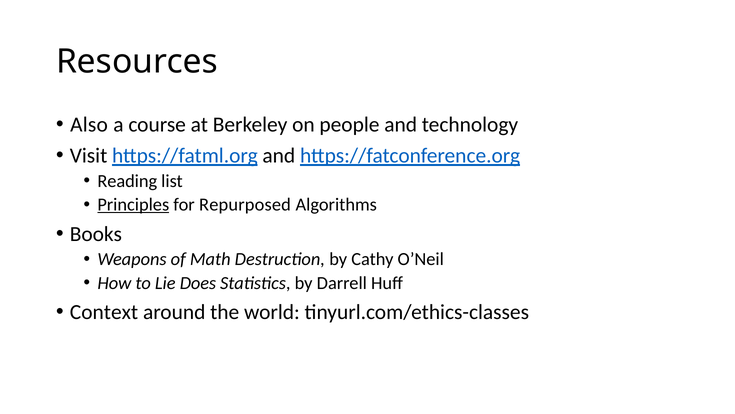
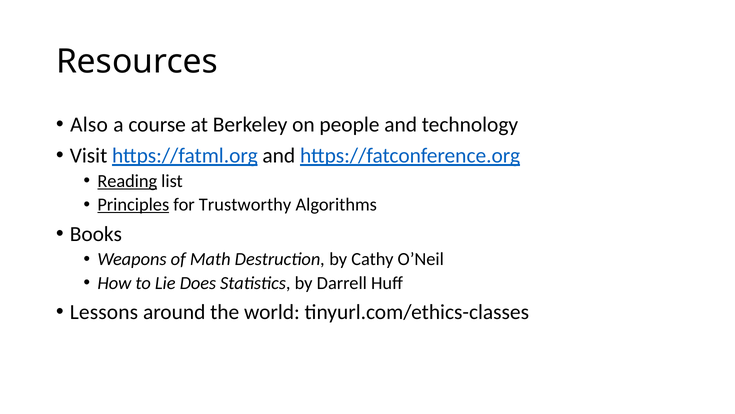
Reading underline: none -> present
Repurposed: Repurposed -> Trustworthy
Context: Context -> Lessons
